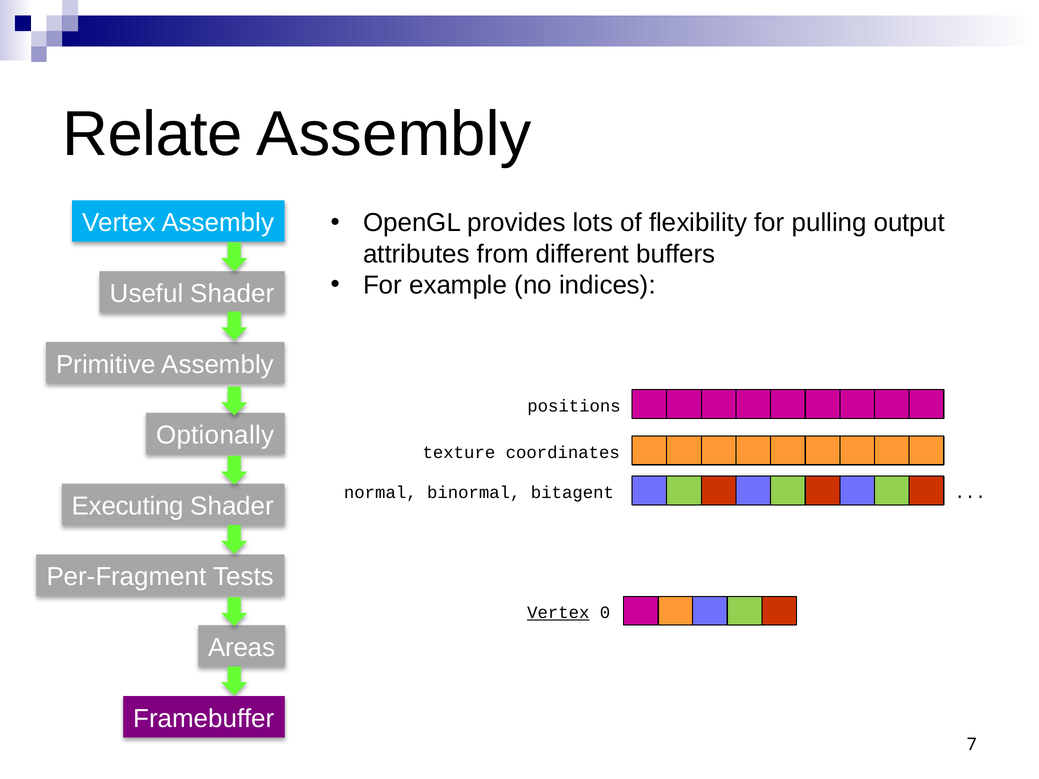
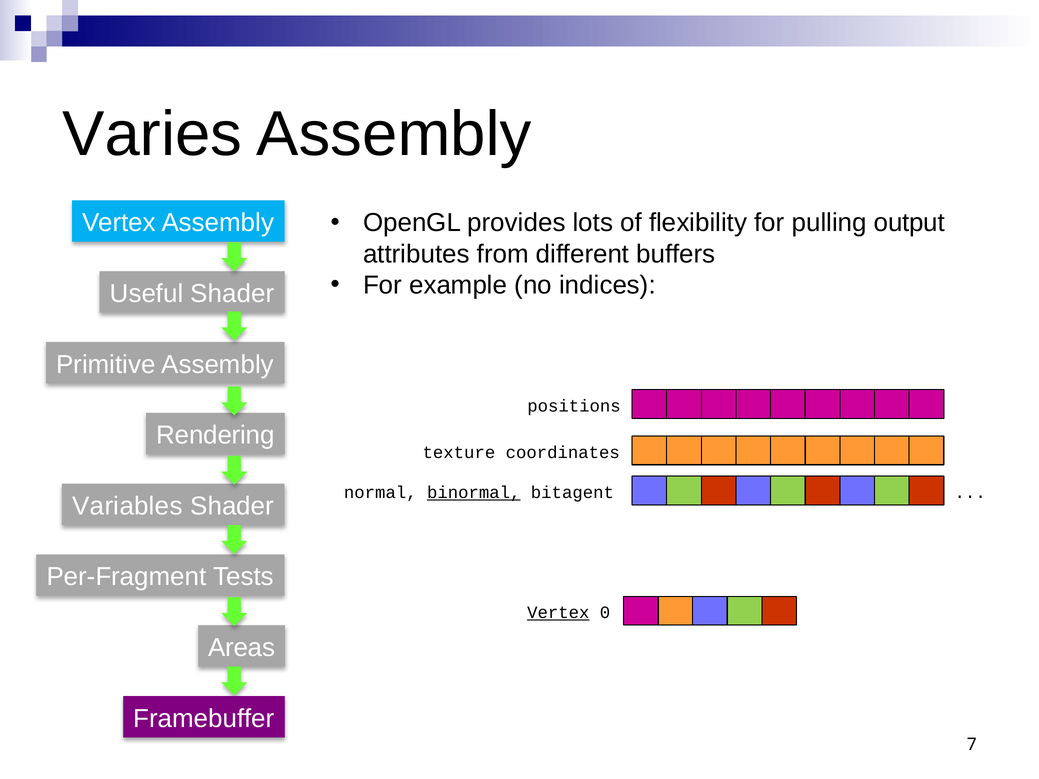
Relate: Relate -> Varies
Optionally: Optionally -> Rendering
binormal underline: none -> present
Executing: Executing -> Variables
